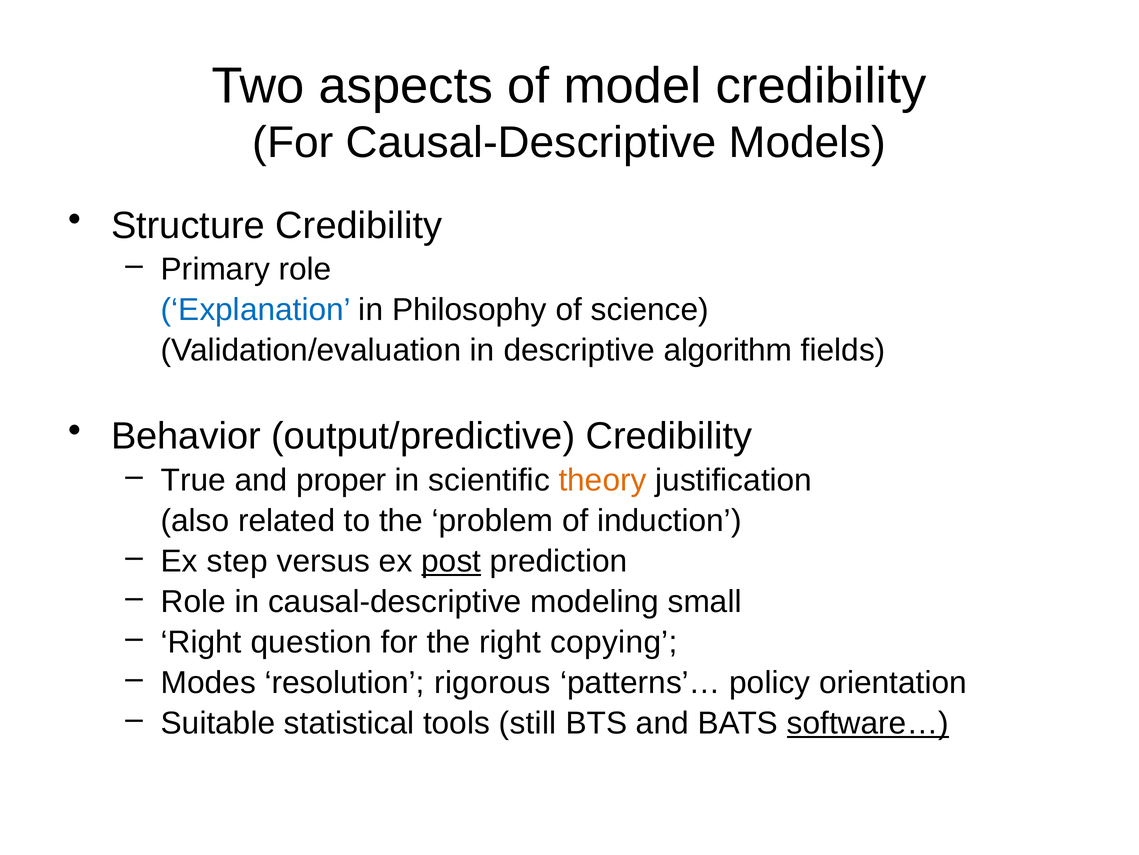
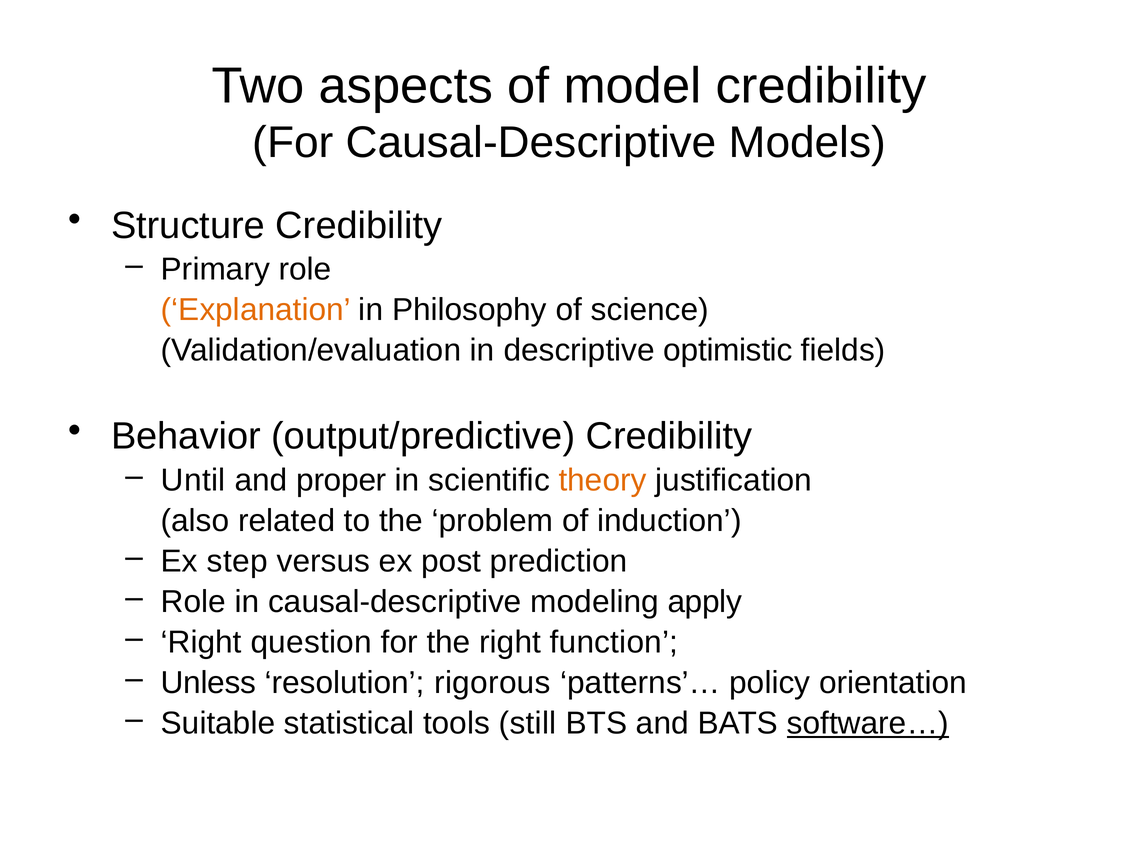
Explanation colour: blue -> orange
algorithm: algorithm -> optimistic
True: True -> Until
post underline: present -> none
small: small -> apply
copying: copying -> function
Modes: Modes -> Unless
